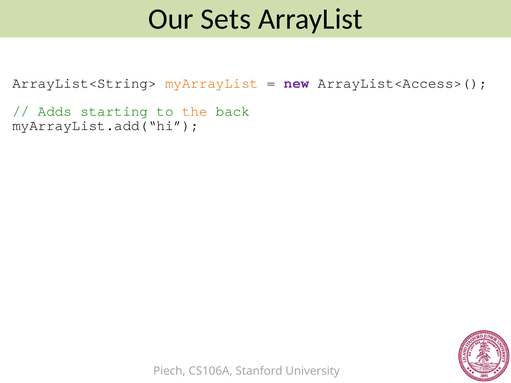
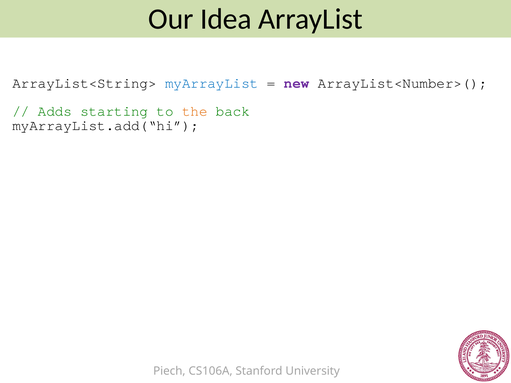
Sets: Sets -> Idea
myArrayList colour: orange -> blue
ArrayList<Access>(: ArrayList<Access>( -> ArrayList<Number>(
